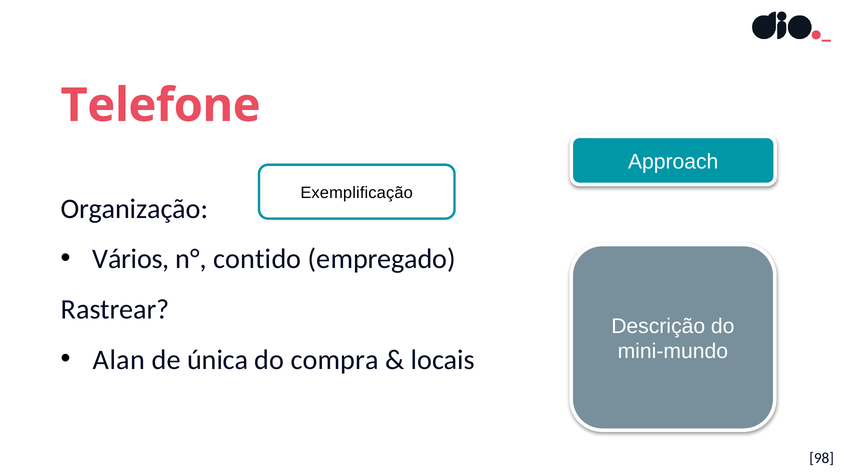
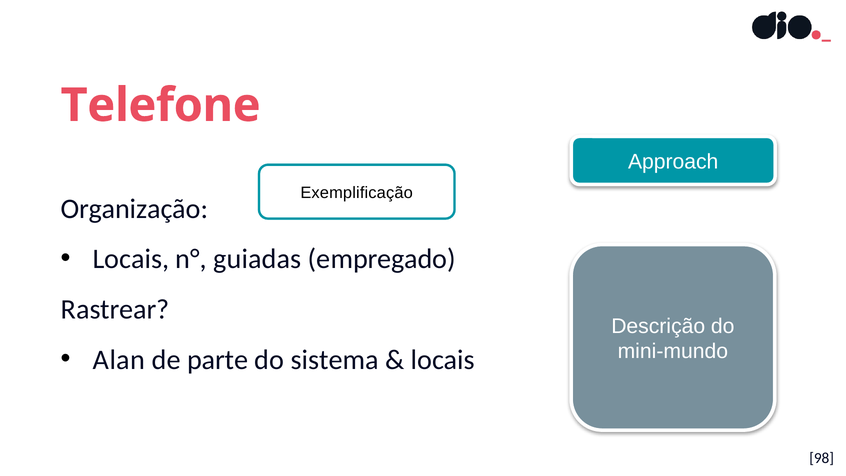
Vários at (131, 259): Vários -> Locais
contido: contido -> guiadas
única: única -> parte
compra: compra -> sistema
